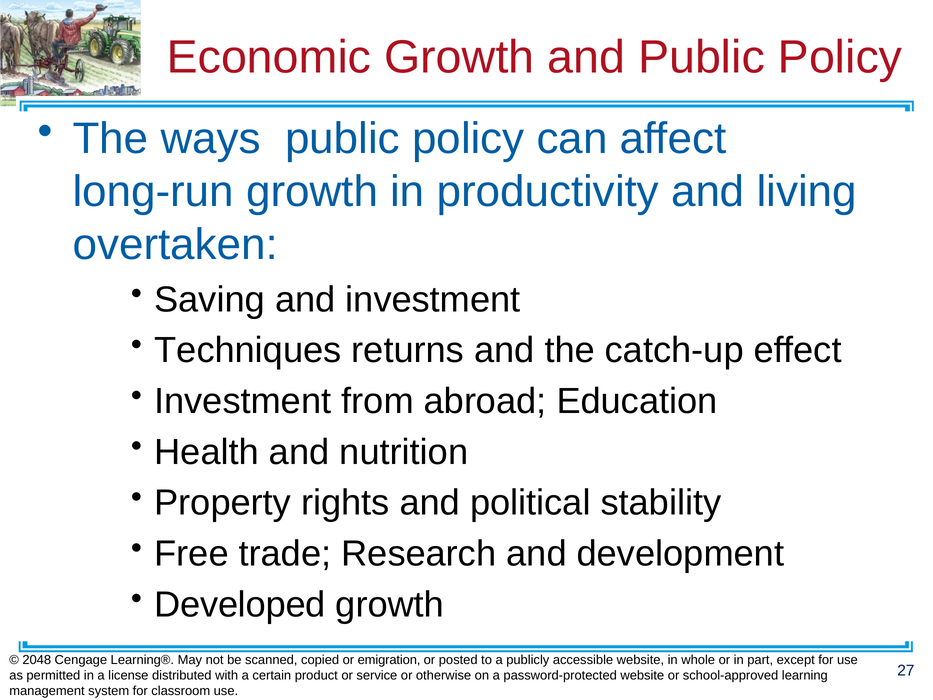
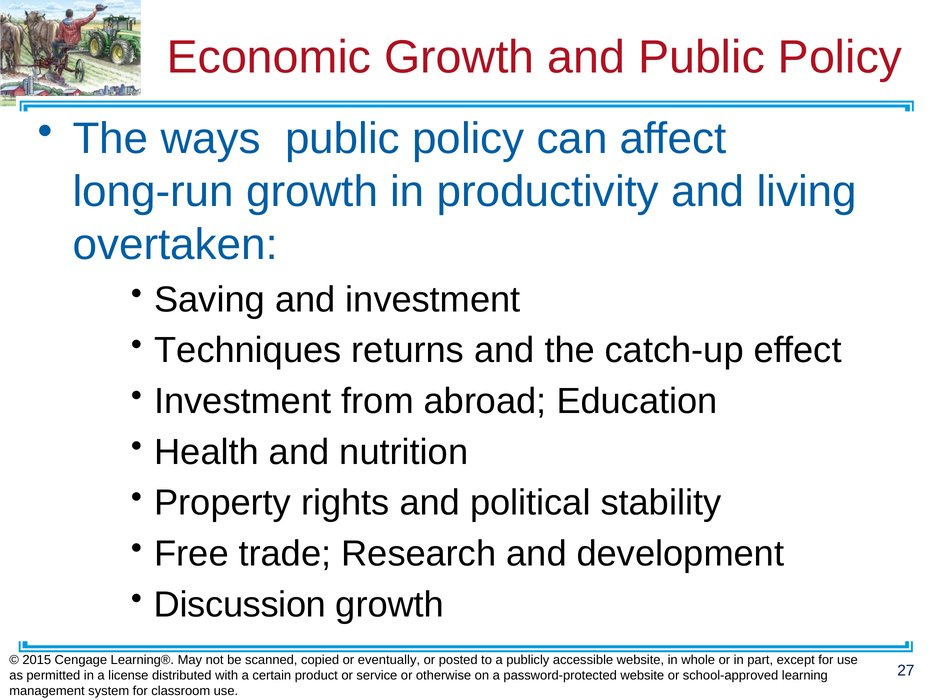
Developed: Developed -> Discussion
2048: 2048 -> 2015
emigration: emigration -> eventually
